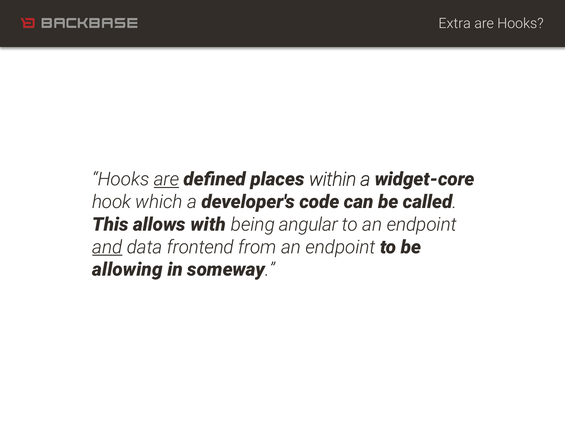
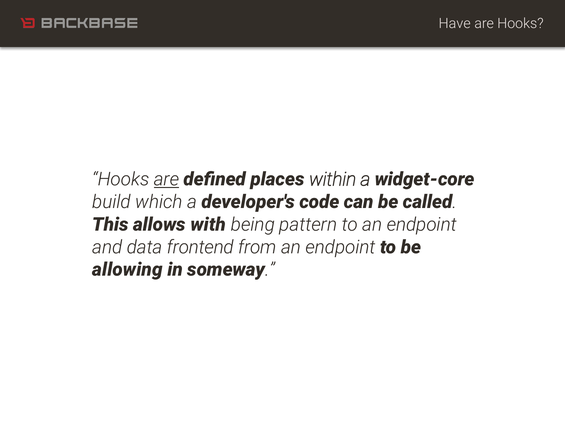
Extra: Extra -> Have
hook: hook -> build
angular: angular -> pattern
and underline: present -> none
